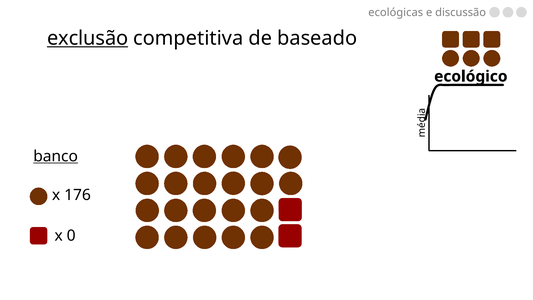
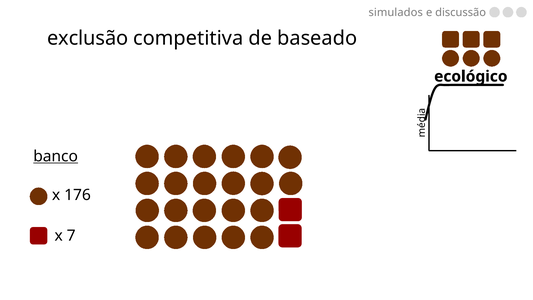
ecológicas: ecológicas -> simulados
exclusão underline: present -> none
0: 0 -> 7
